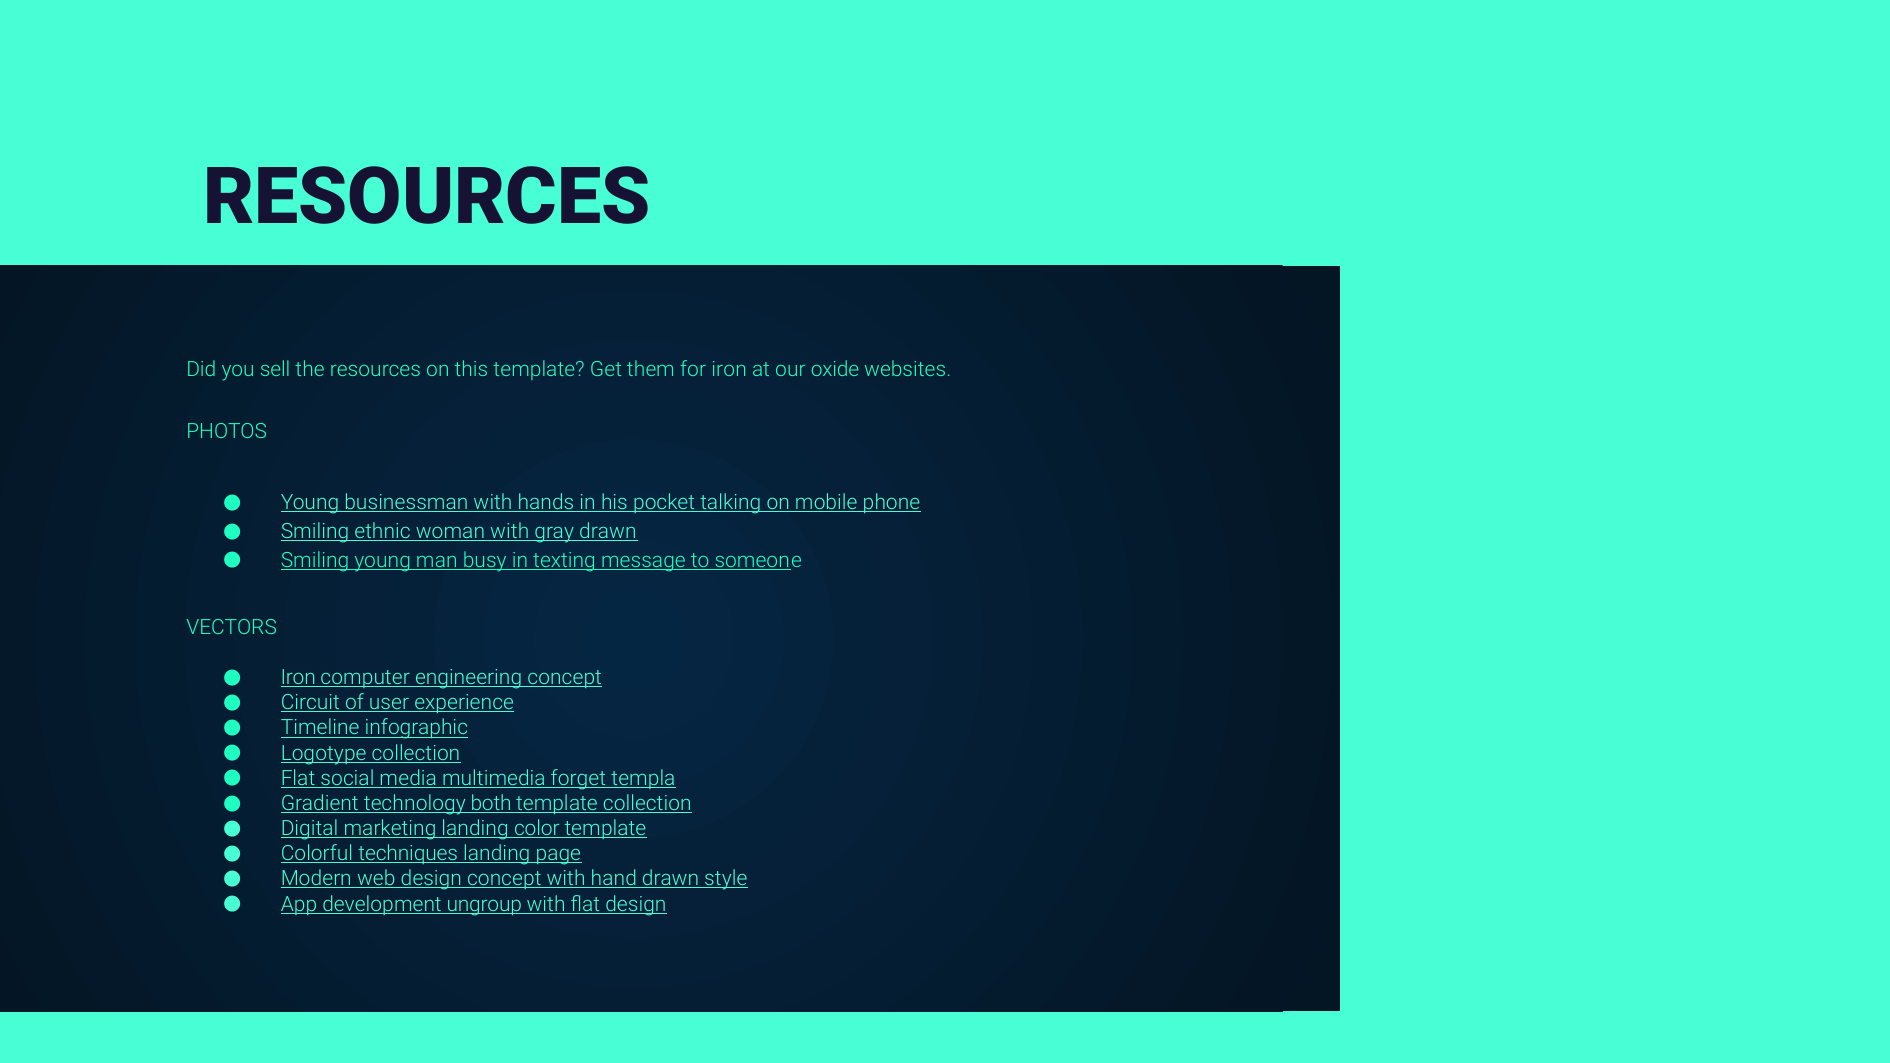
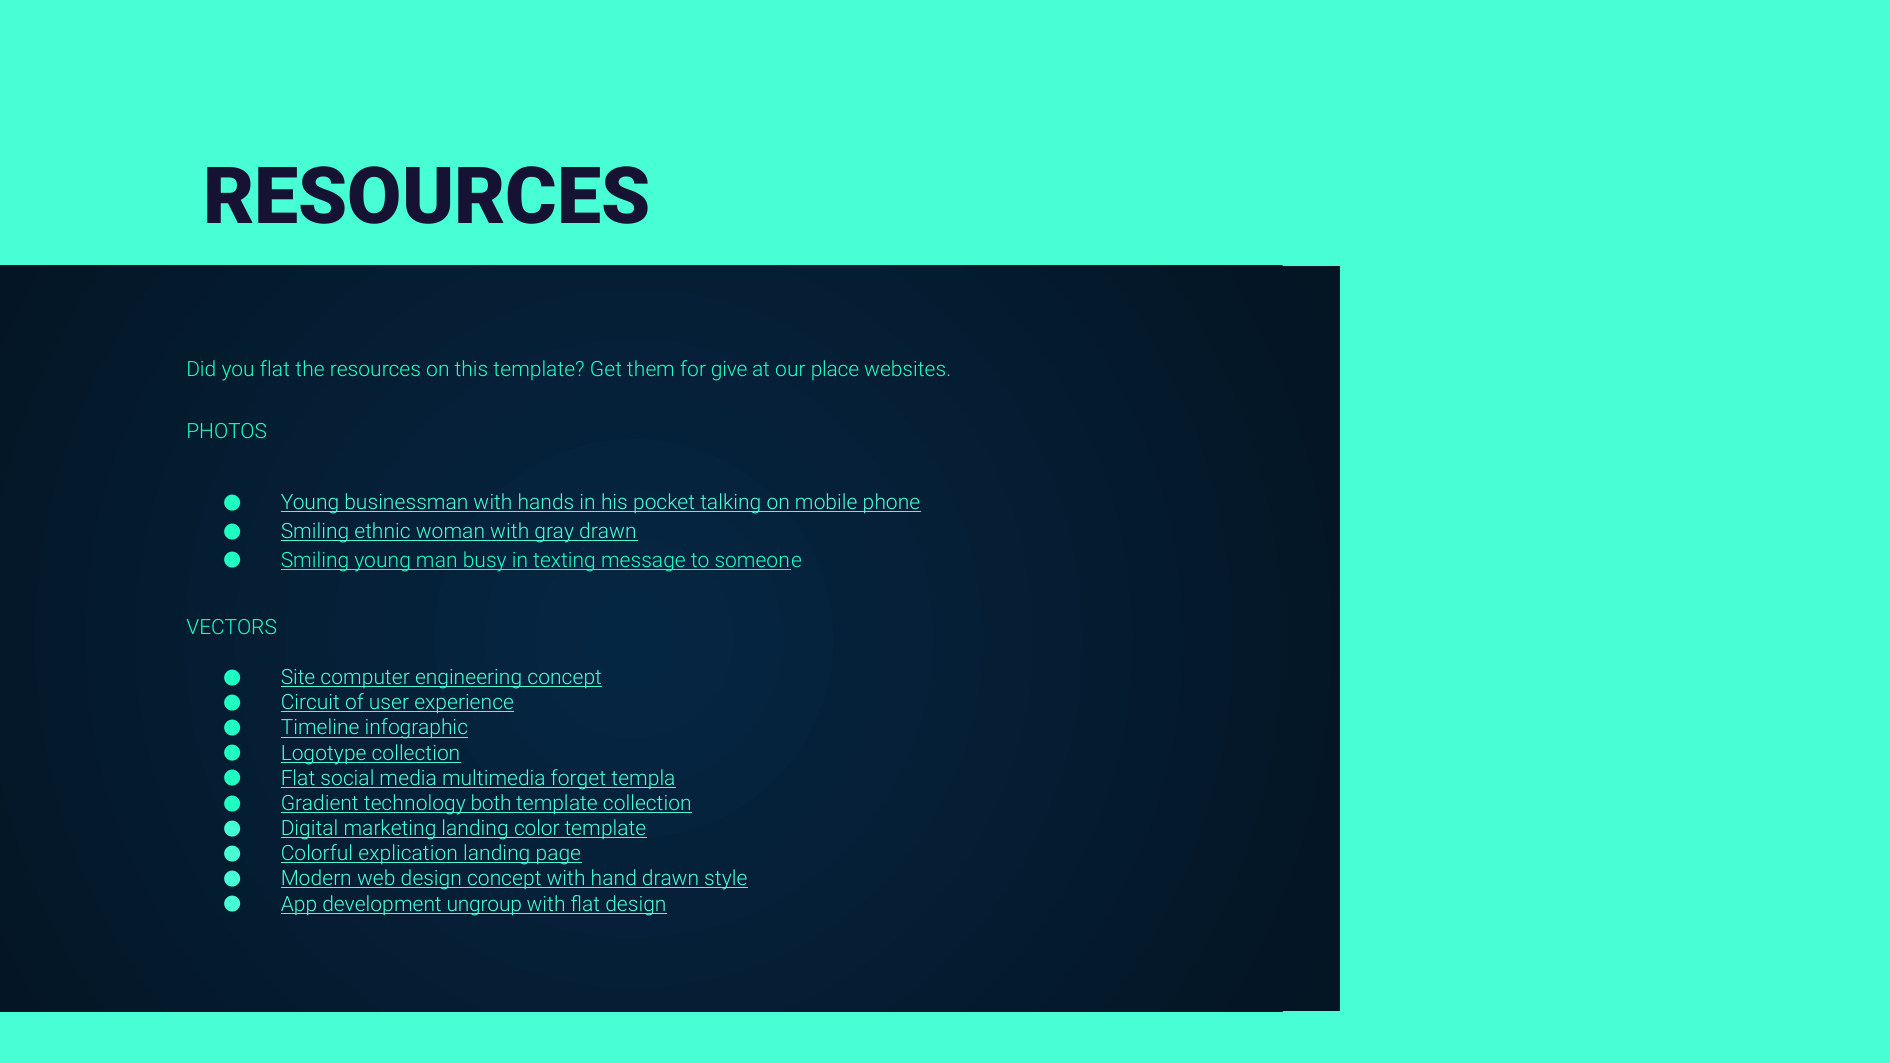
you sell: sell -> flat
for iron: iron -> give
oxide: oxide -> place
Iron at (298, 678): Iron -> Site
techniques: techniques -> explication
